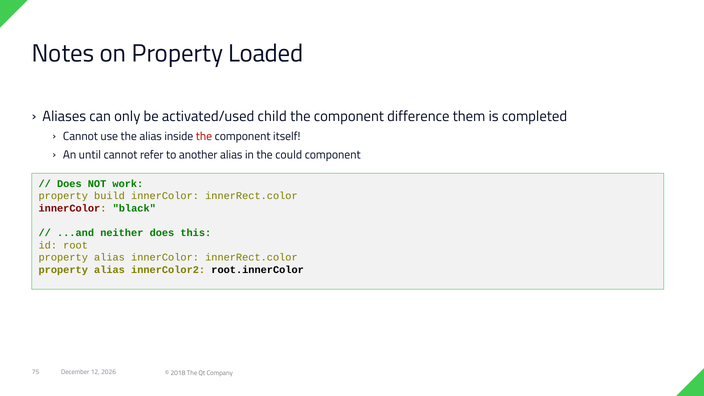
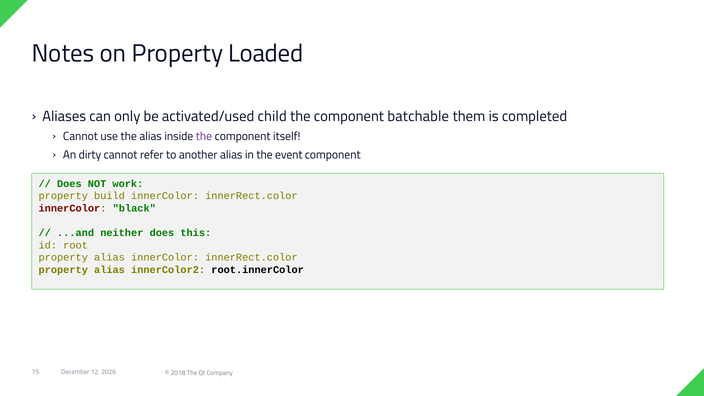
difference: difference -> batchable
the at (204, 136) colour: red -> purple
until: until -> dirty
could: could -> event
